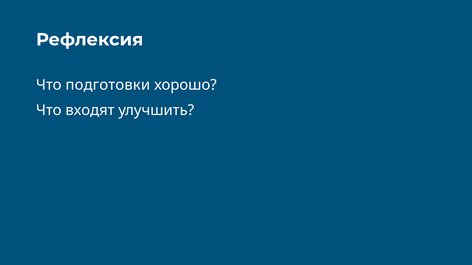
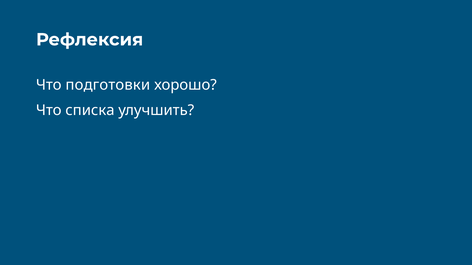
входят: входят -> списка
